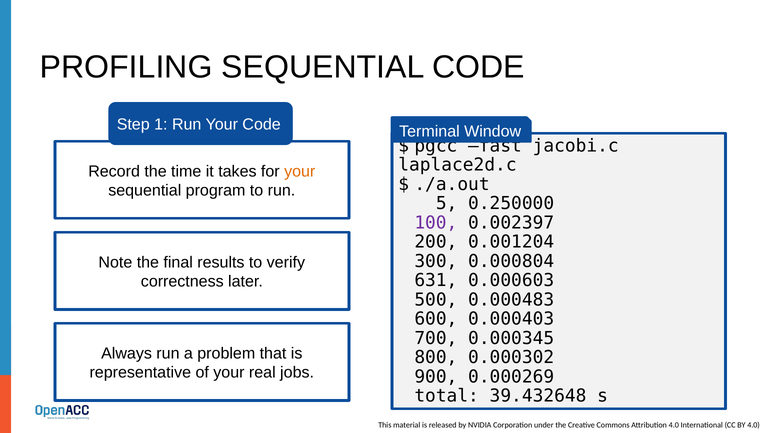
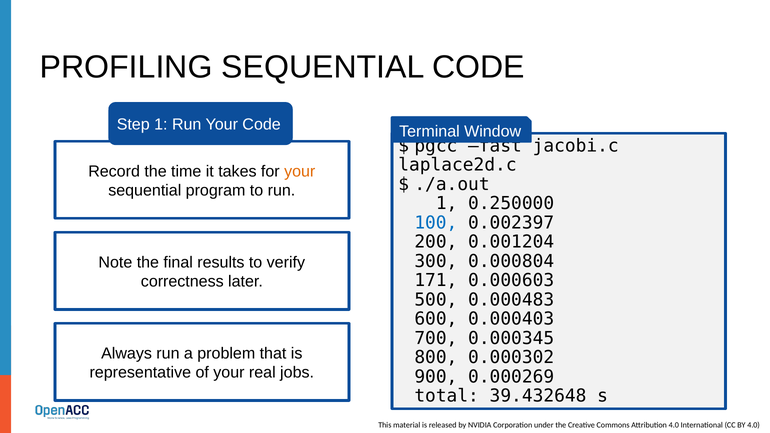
5 at (447, 204): 5 -> 1
100 colour: purple -> blue
631: 631 -> 171
